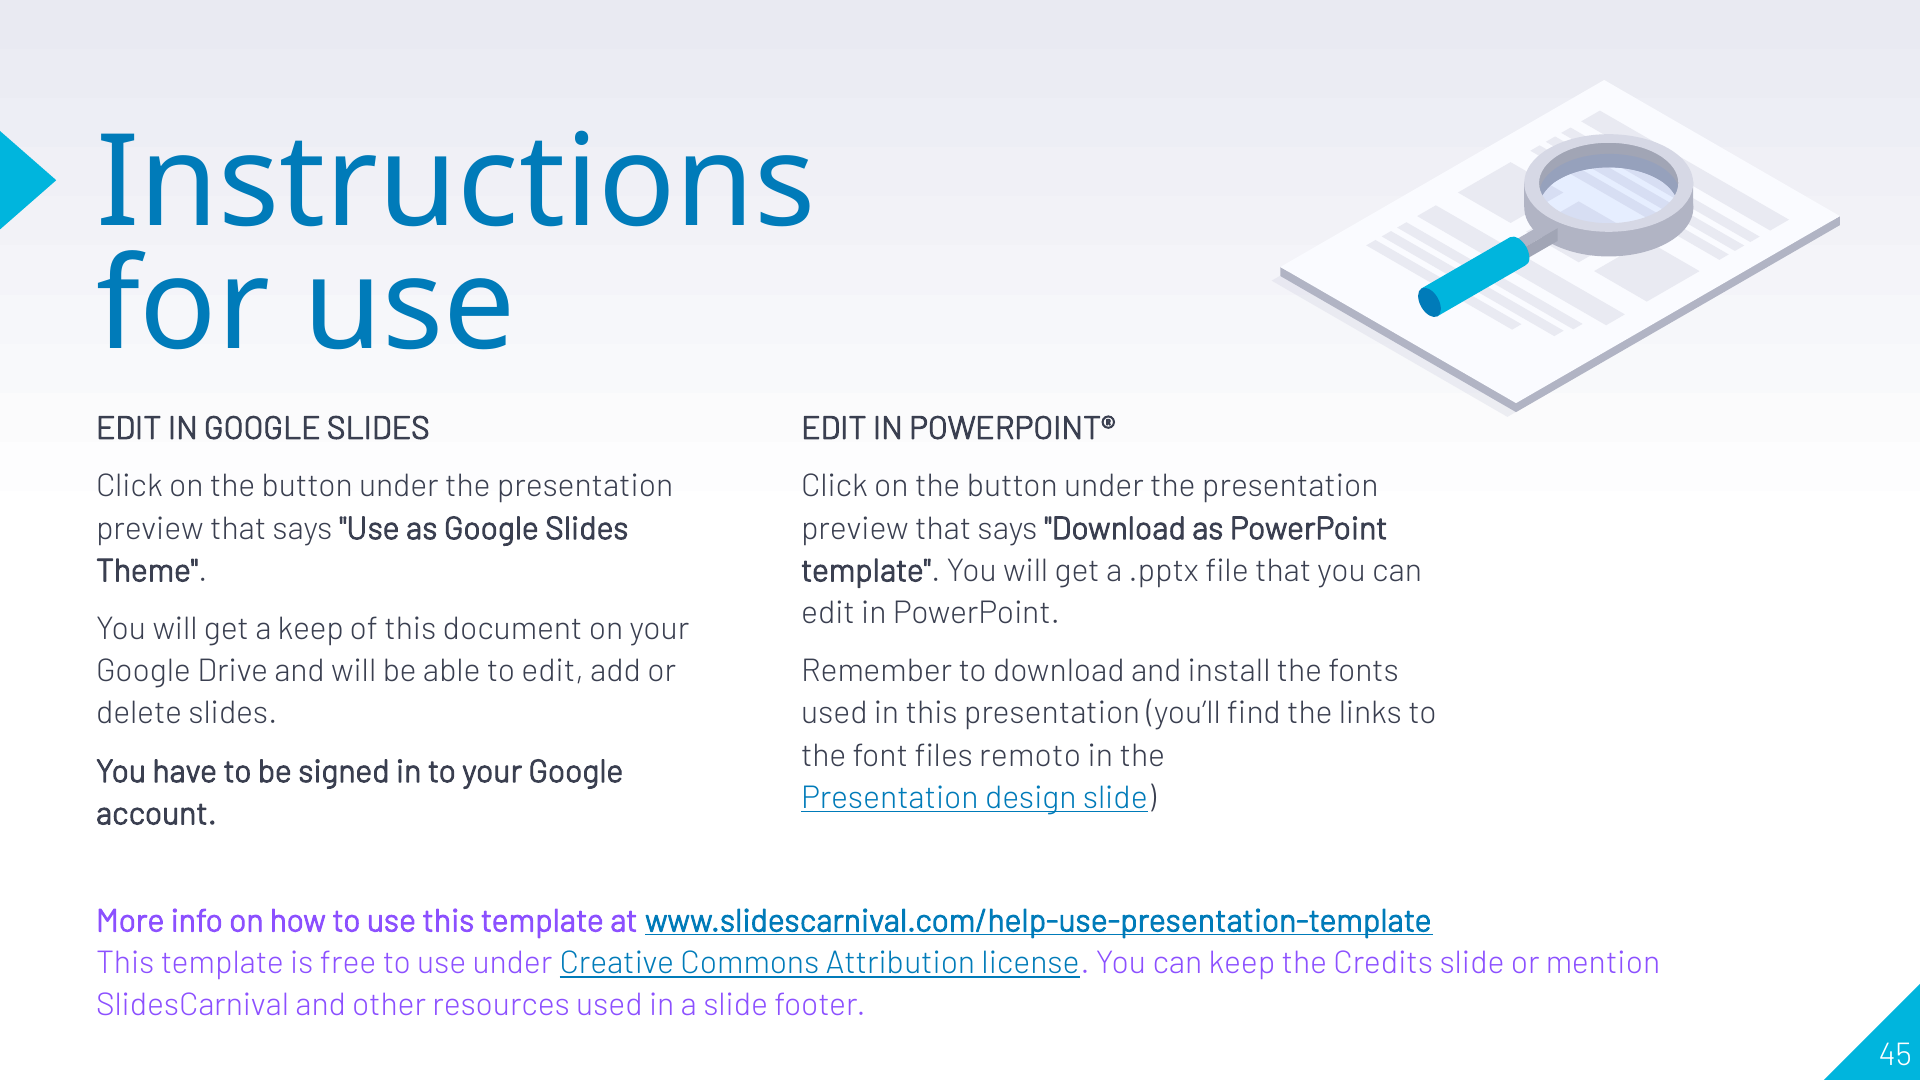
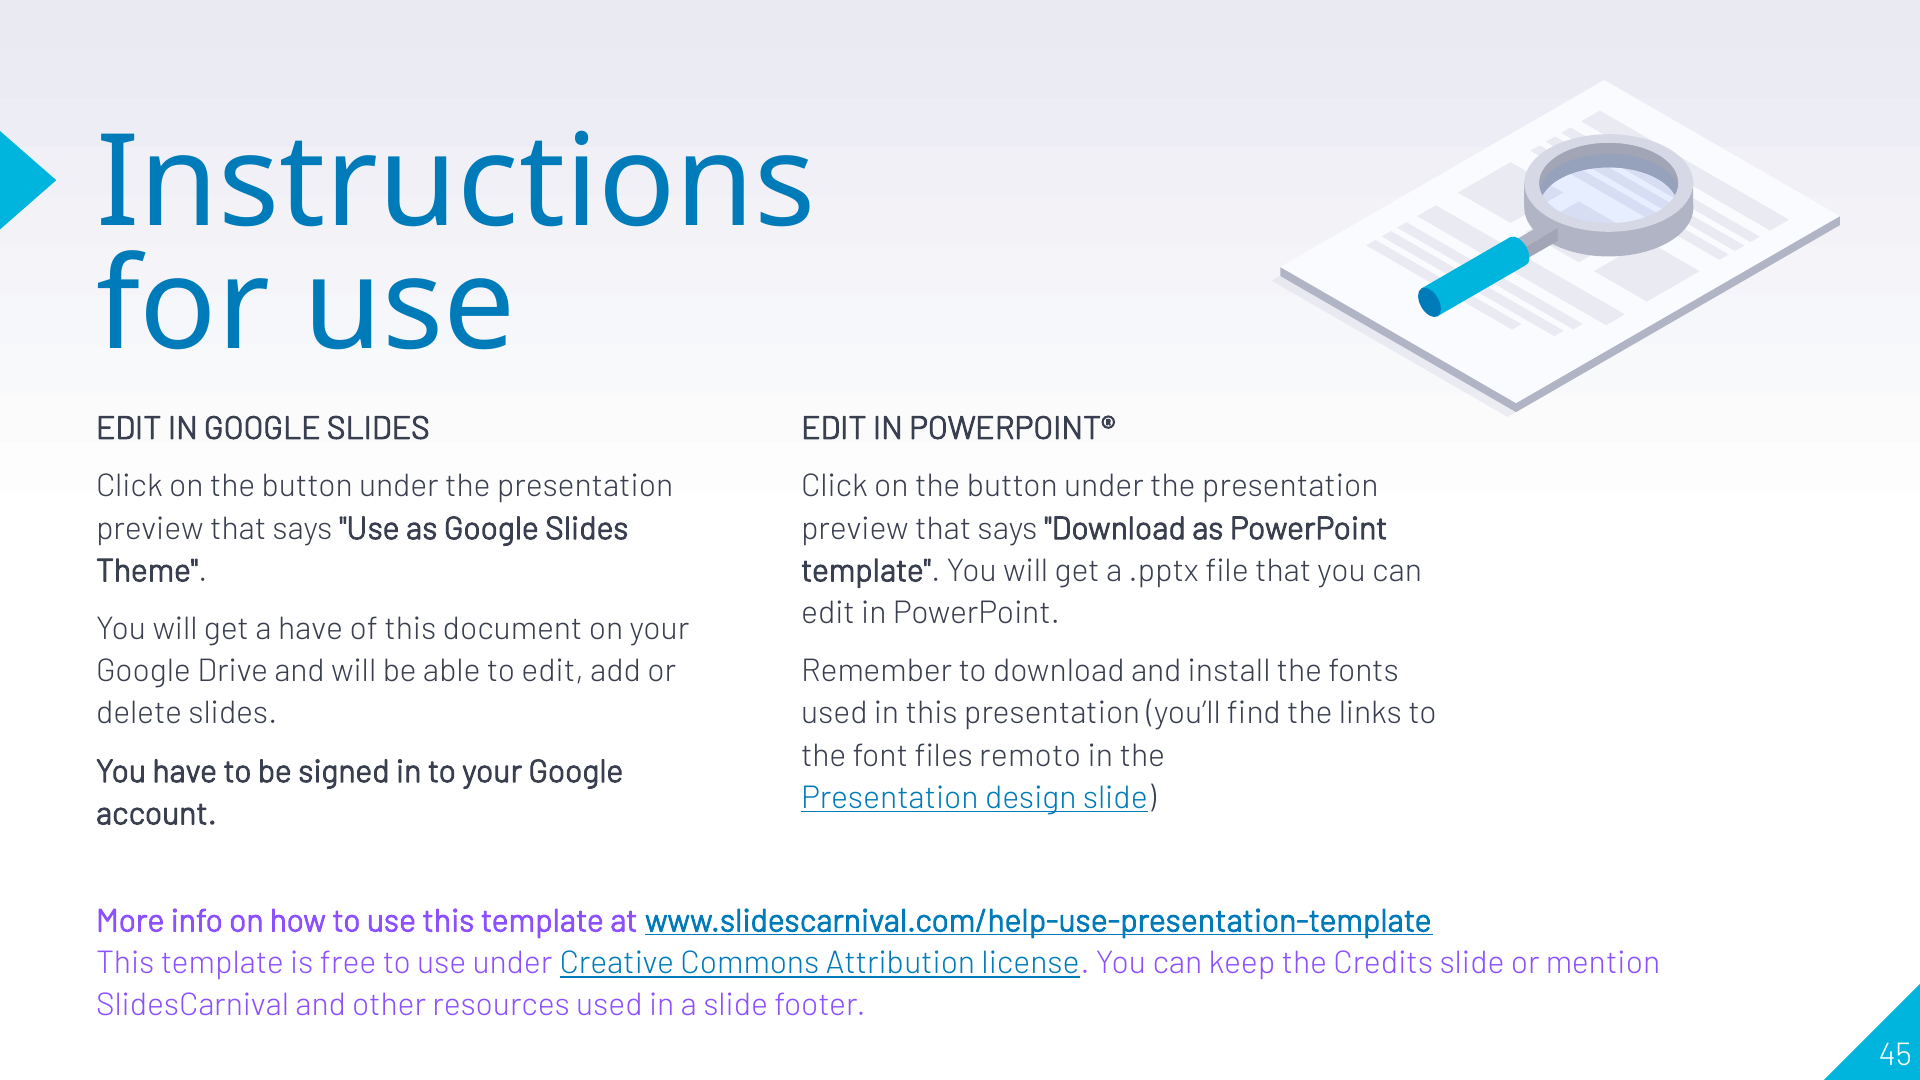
a keep: keep -> have
